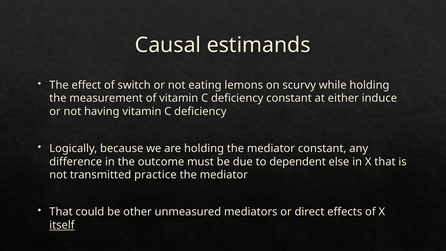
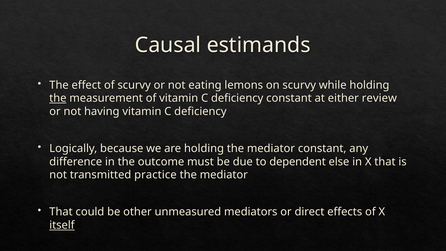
of switch: switch -> scurvy
the at (58, 98) underline: none -> present
induce: induce -> review
